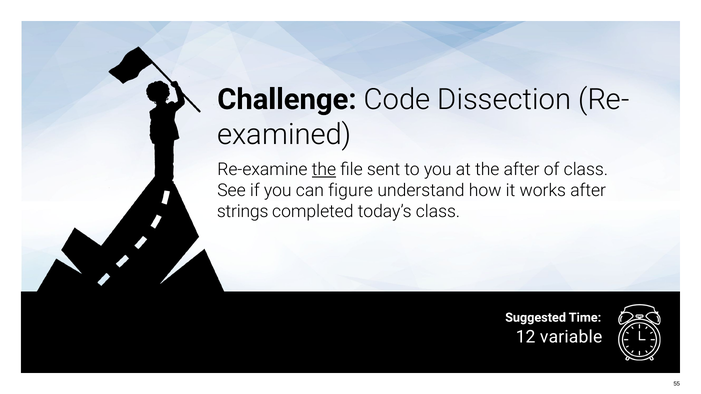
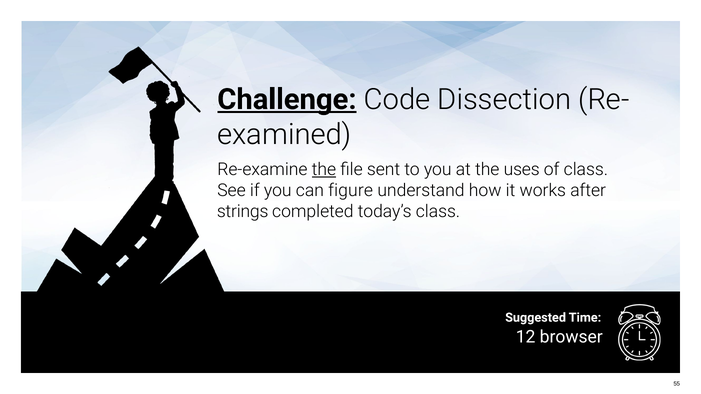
Challenge underline: none -> present
the after: after -> uses
variable: variable -> browser
